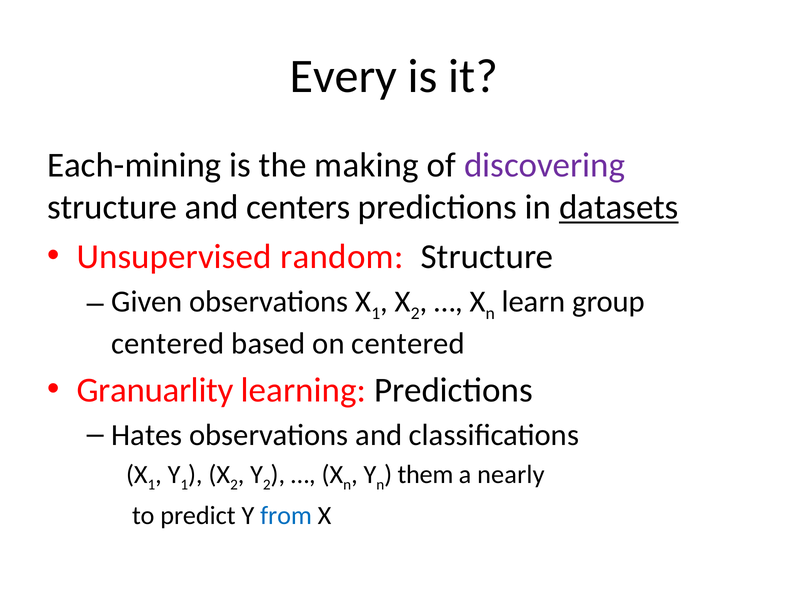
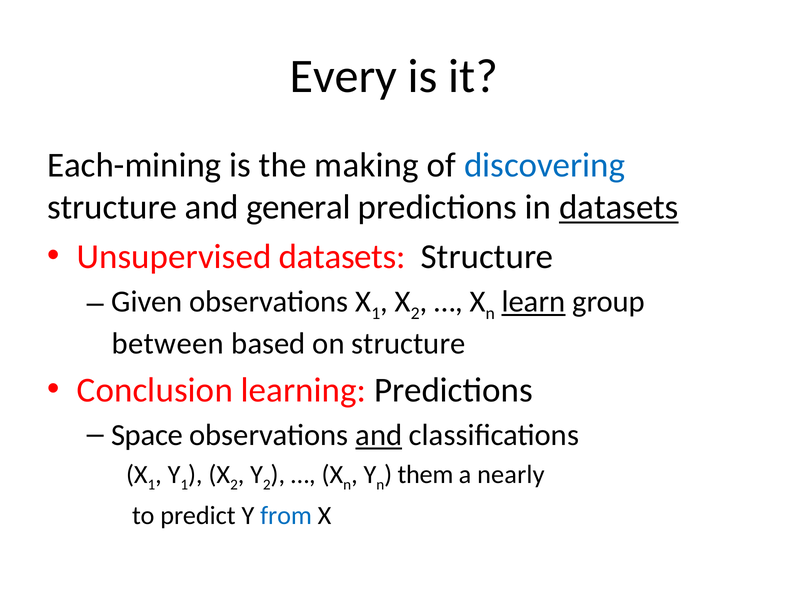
discovering colour: purple -> blue
centers: centers -> general
Unsupervised random: random -> datasets
learn underline: none -> present
centered at (168, 343): centered -> between
on centered: centered -> structure
Granuarlity: Granuarlity -> Conclusion
Hates: Hates -> Space
and at (379, 435) underline: none -> present
